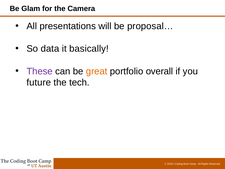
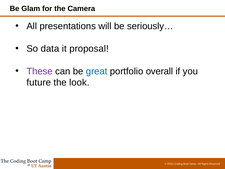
proposal…: proposal… -> seriously…
basically: basically -> proposal
great colour: orange -> blue
tech: tech -> look
